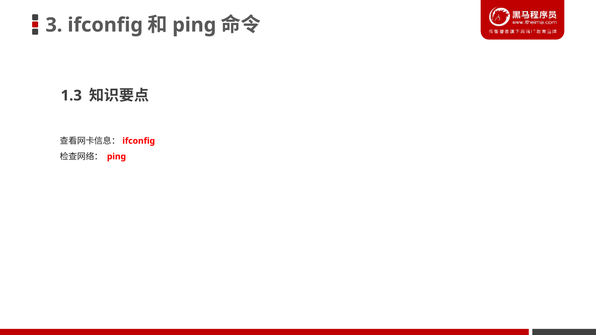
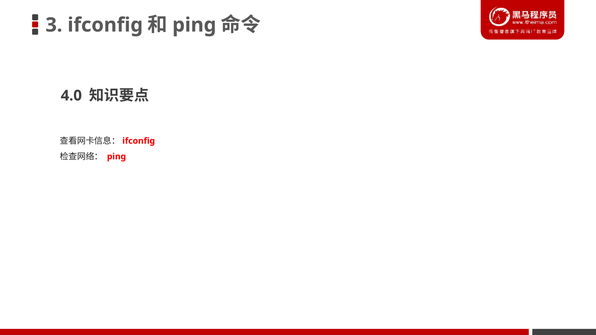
1.3: 1.3 -> 4.0
